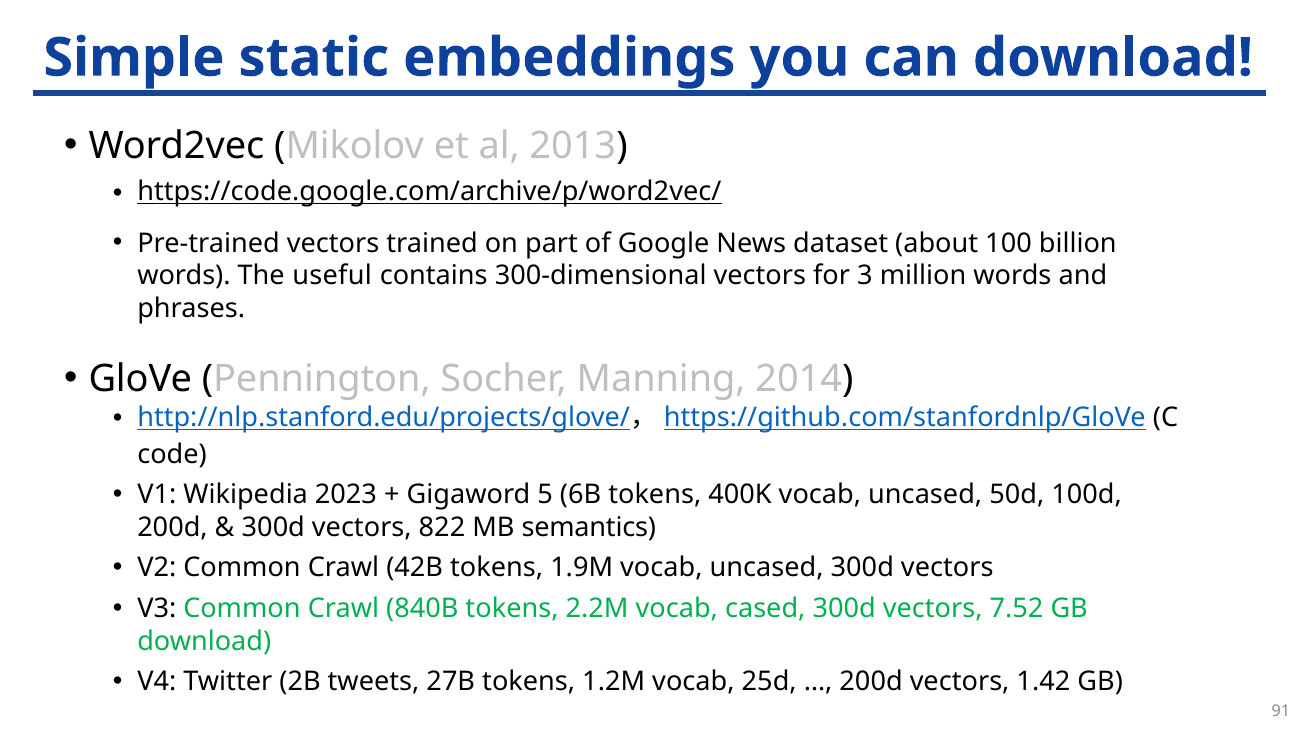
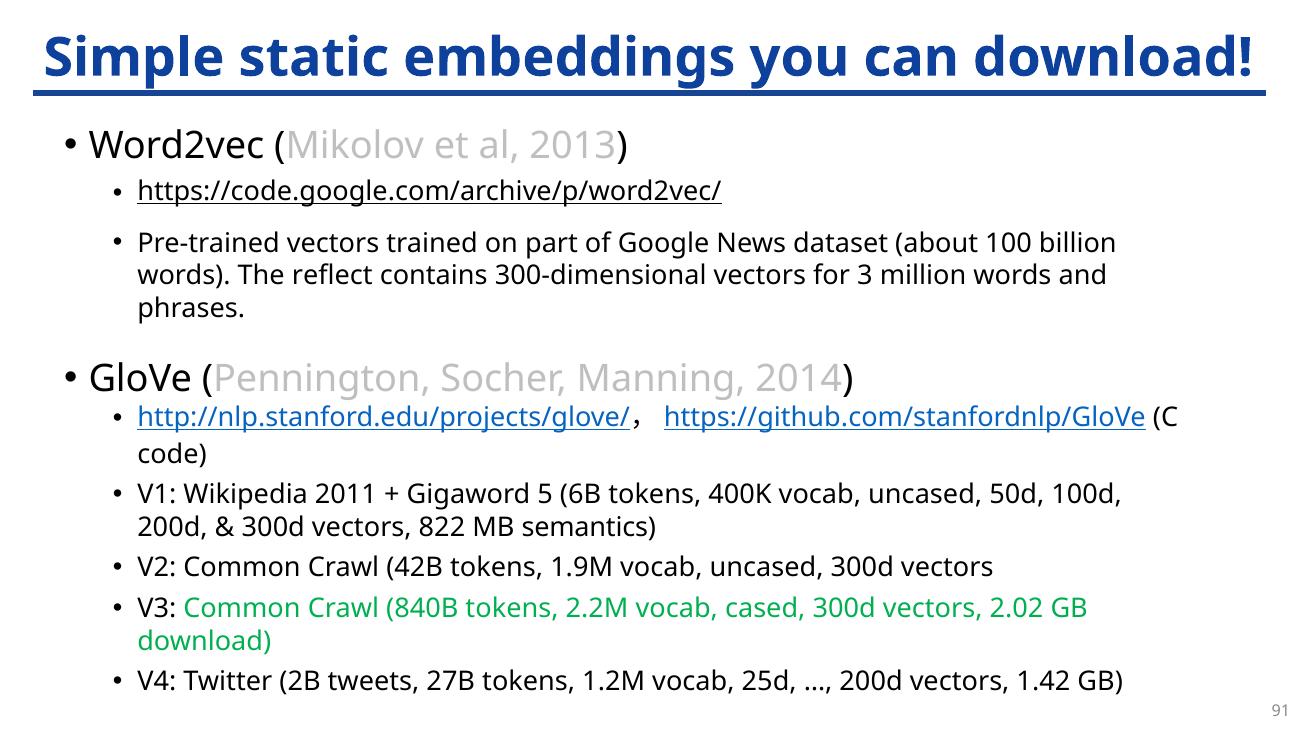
useful: useful -> reflect
2023: 2023 -> 2011
7.52: 7.52 -> 2.02
